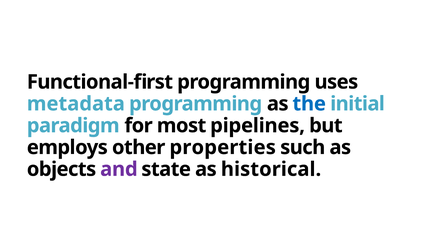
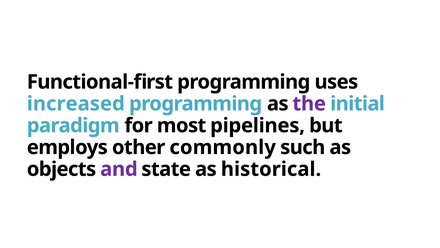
metadata: metadata -> increased
the colour: blue -> purple
properties: properties -> commonly
